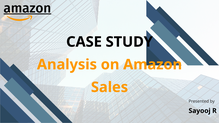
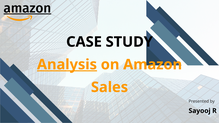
Analysis underline: none -> present
